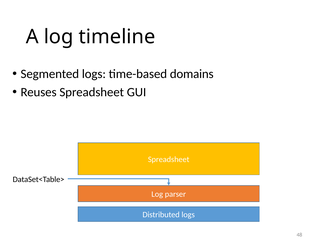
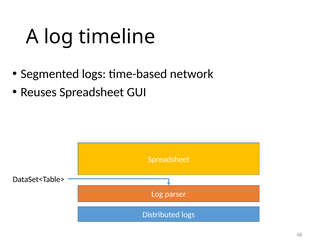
domains: domains -> network
